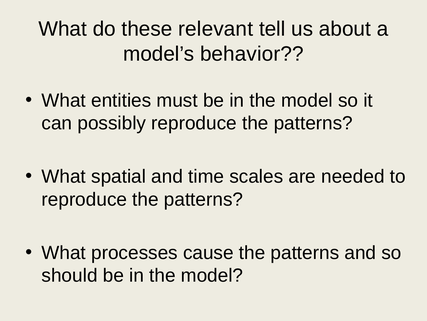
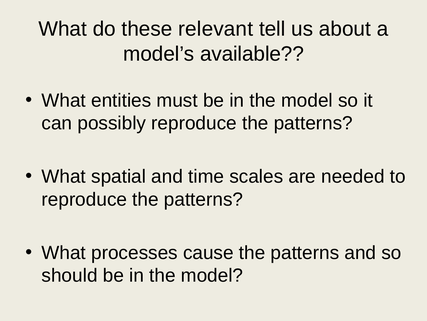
behavior: behavior -> available
